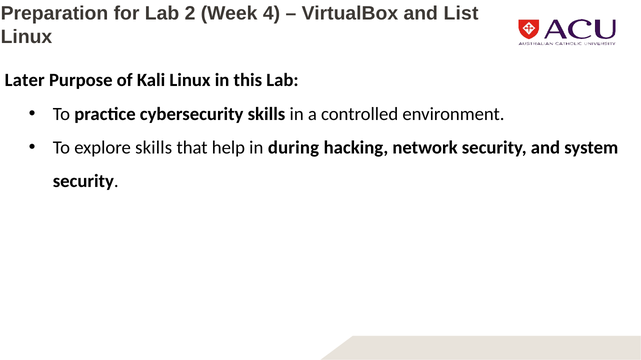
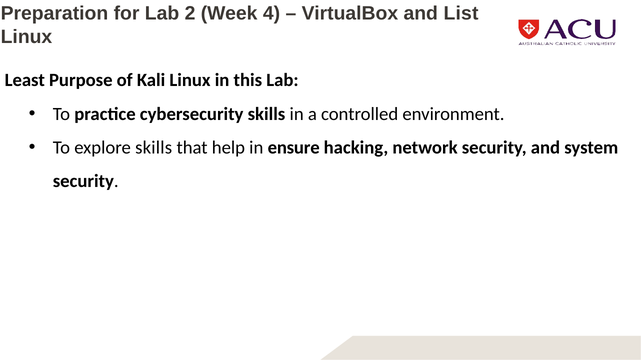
Later: Later -> Least
during: during -> ensure
